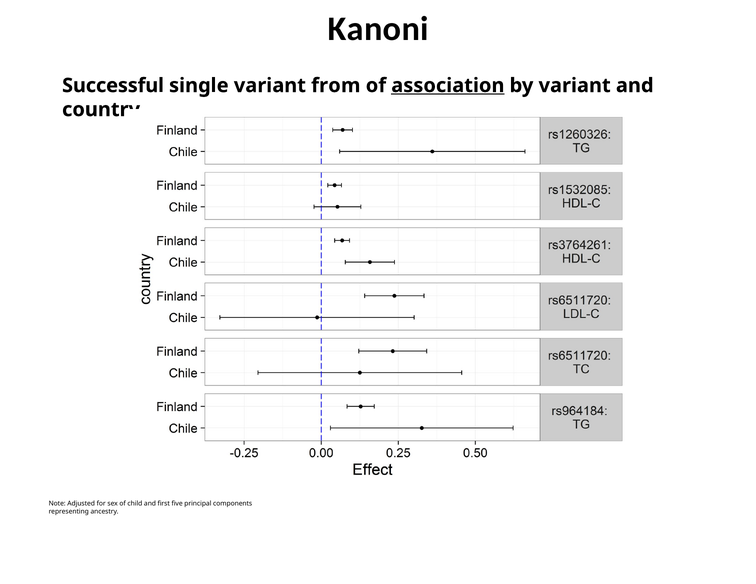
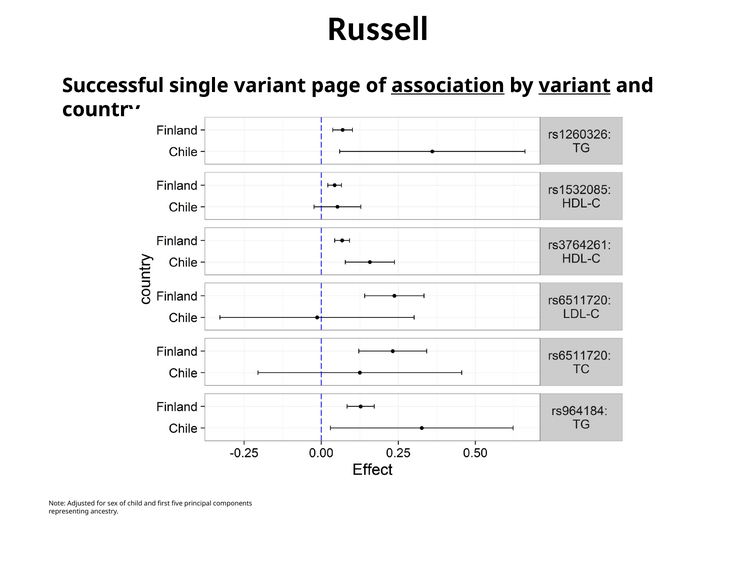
Kanoni: Kanoni -> Russell
from: from -> page
variant at (575, 86) underline: none -> present
